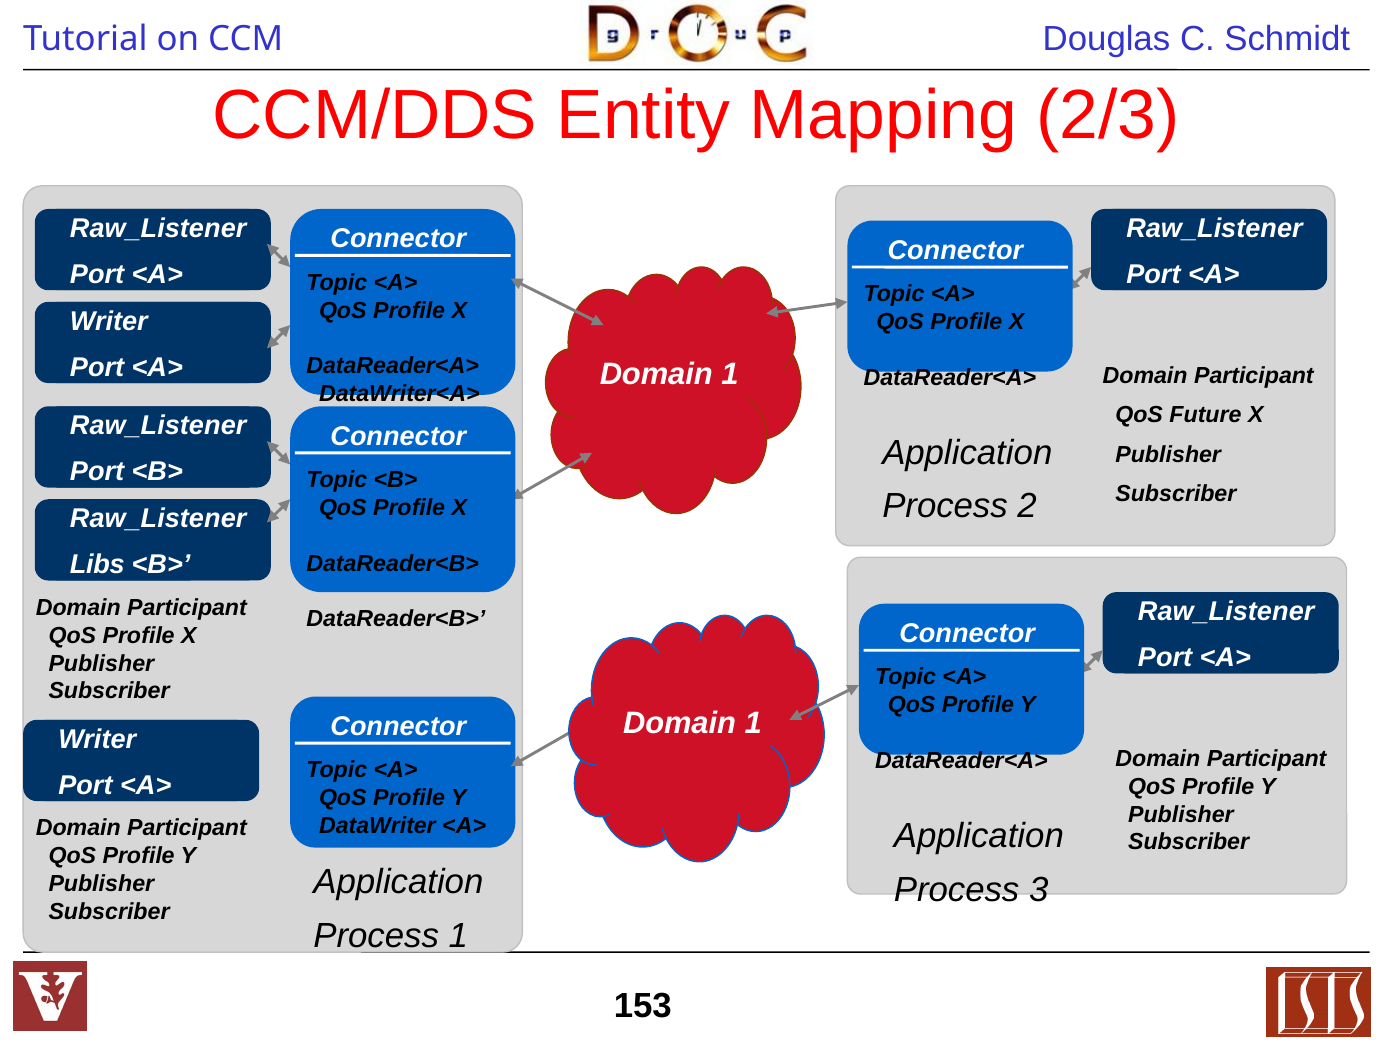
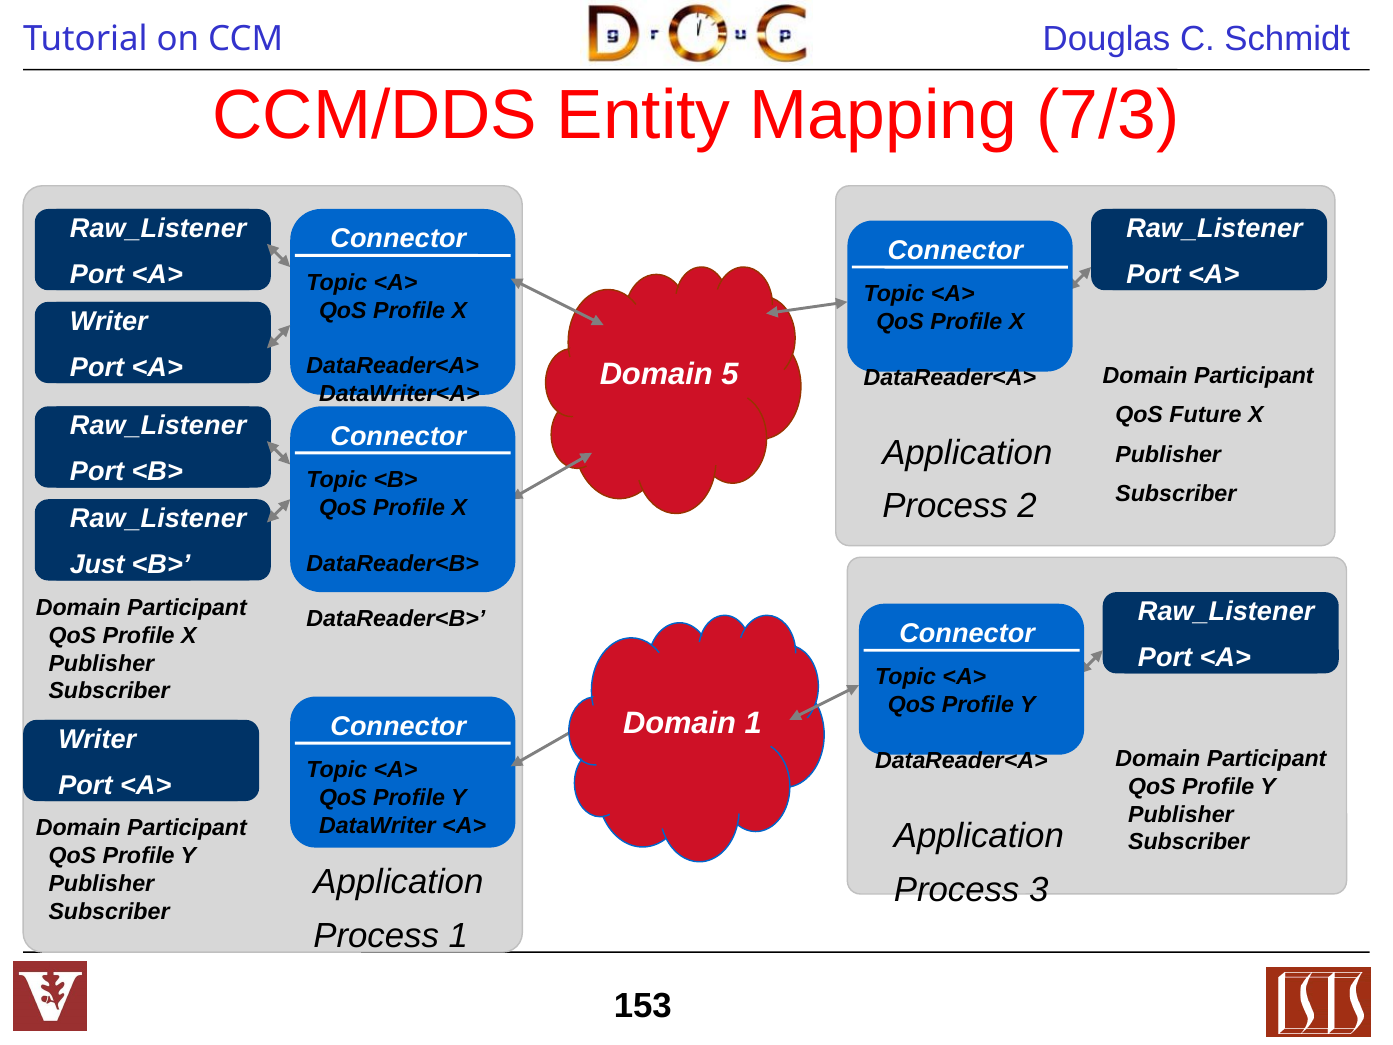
2/3: 2/3 -> 7/3
1 at (730, 375): 1 -> 5
Libs: Libs -> Just
